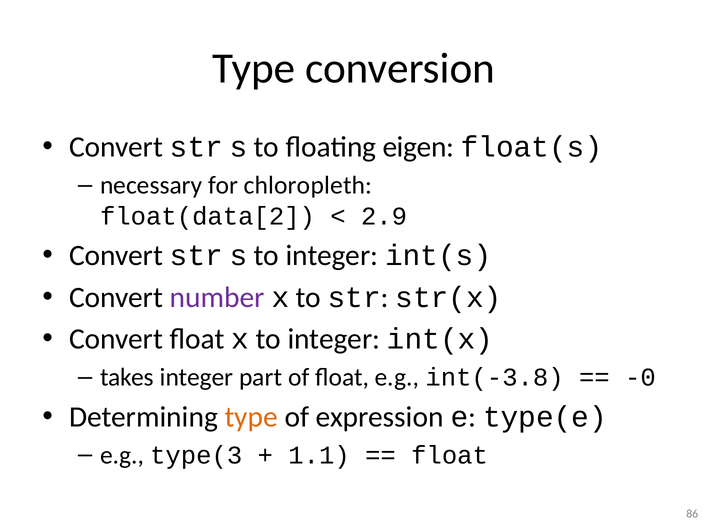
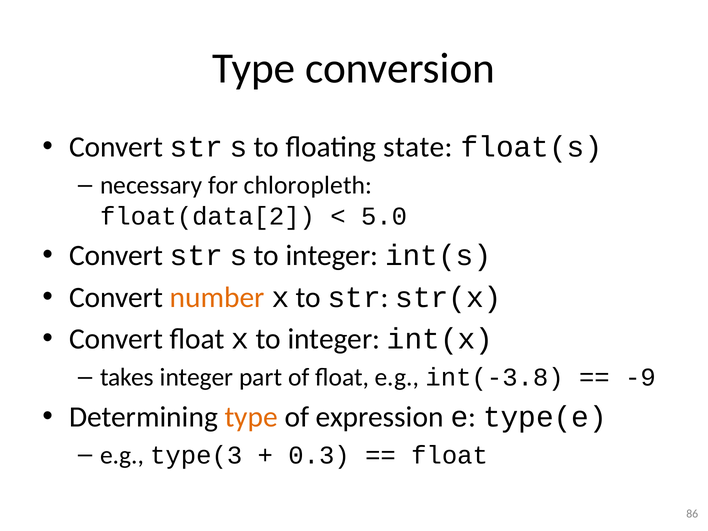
eigen: eigen -> state
2.9: 2.9 -> 5.0
number colour: purple -> orange
-0: -0 -> -9
1.1: 1.1 -> 0.3
